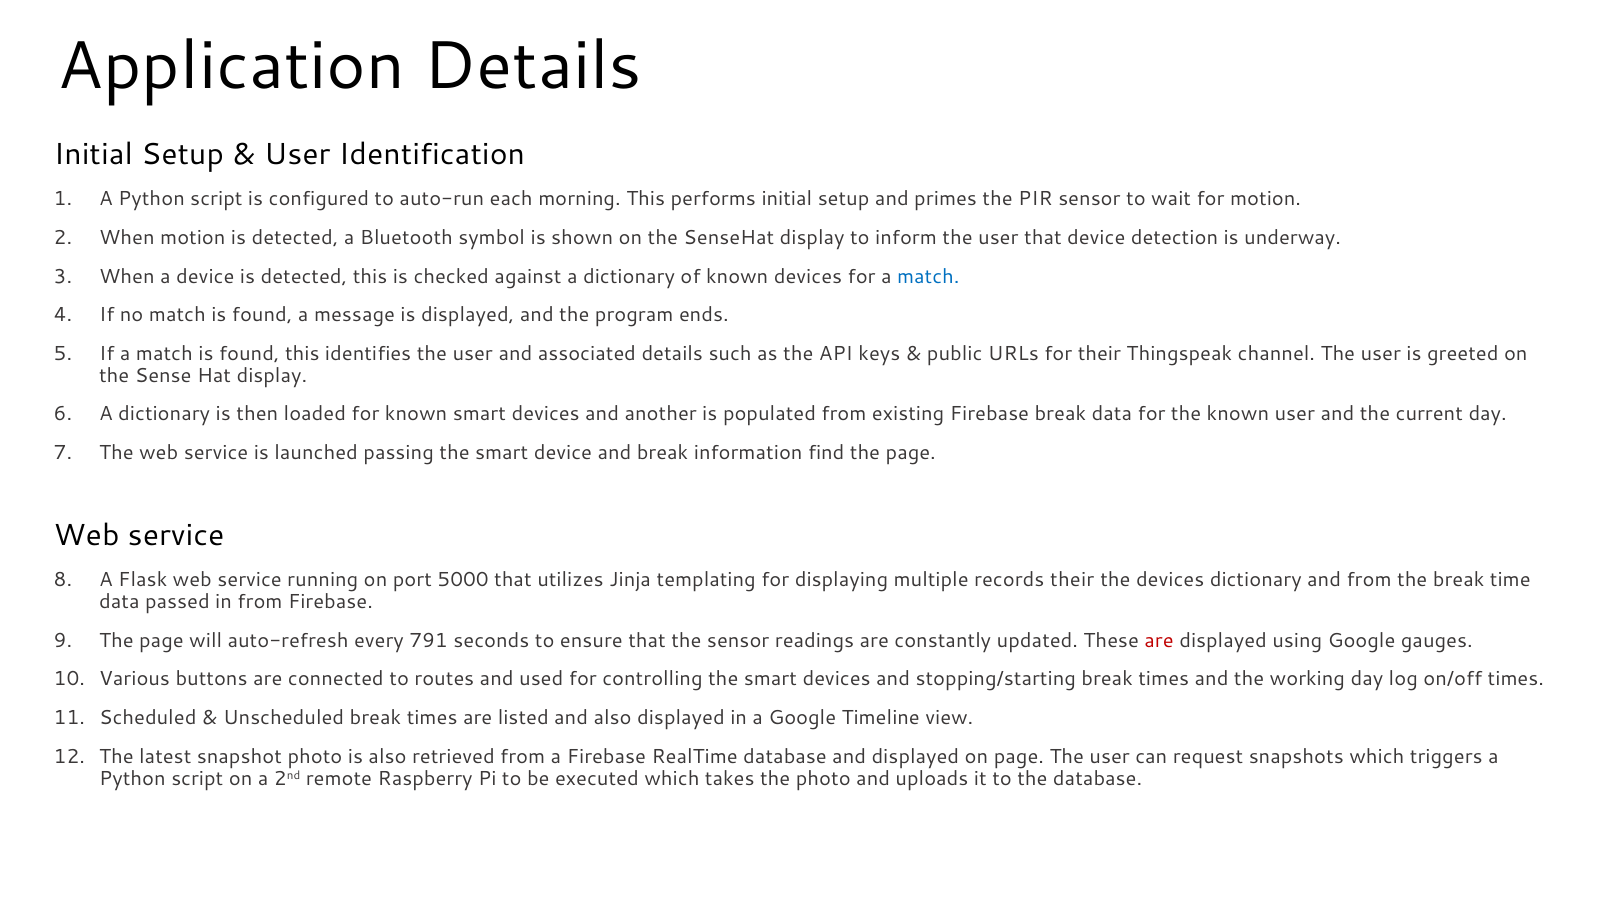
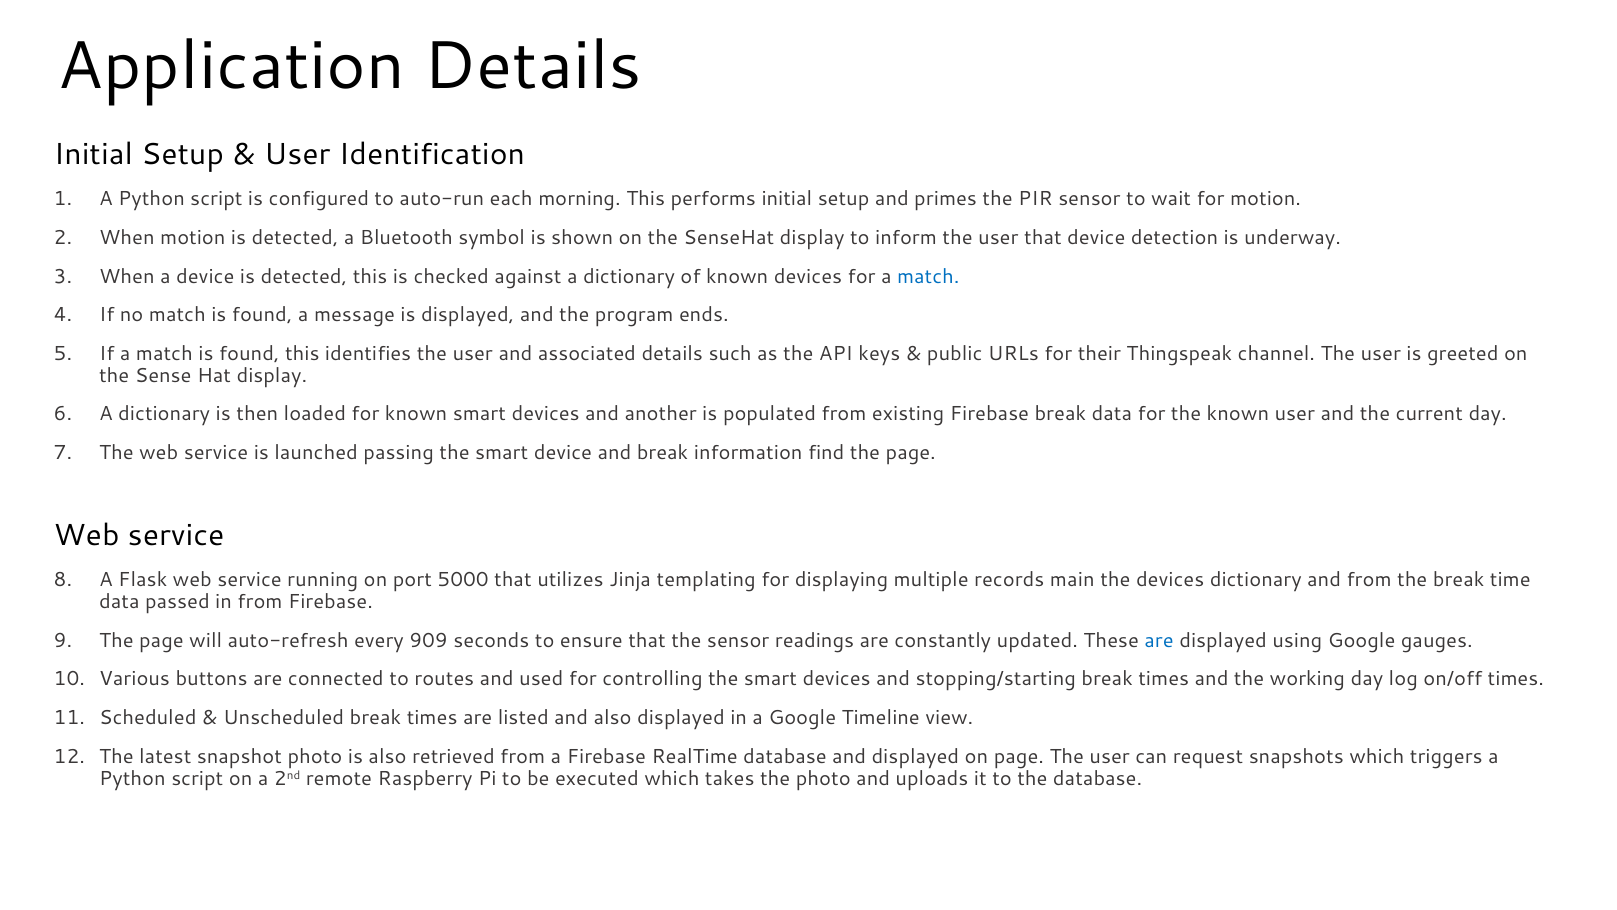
records their: their -> main
791: 791 -> 909
are at (1159, 640) colour: red -> blue
